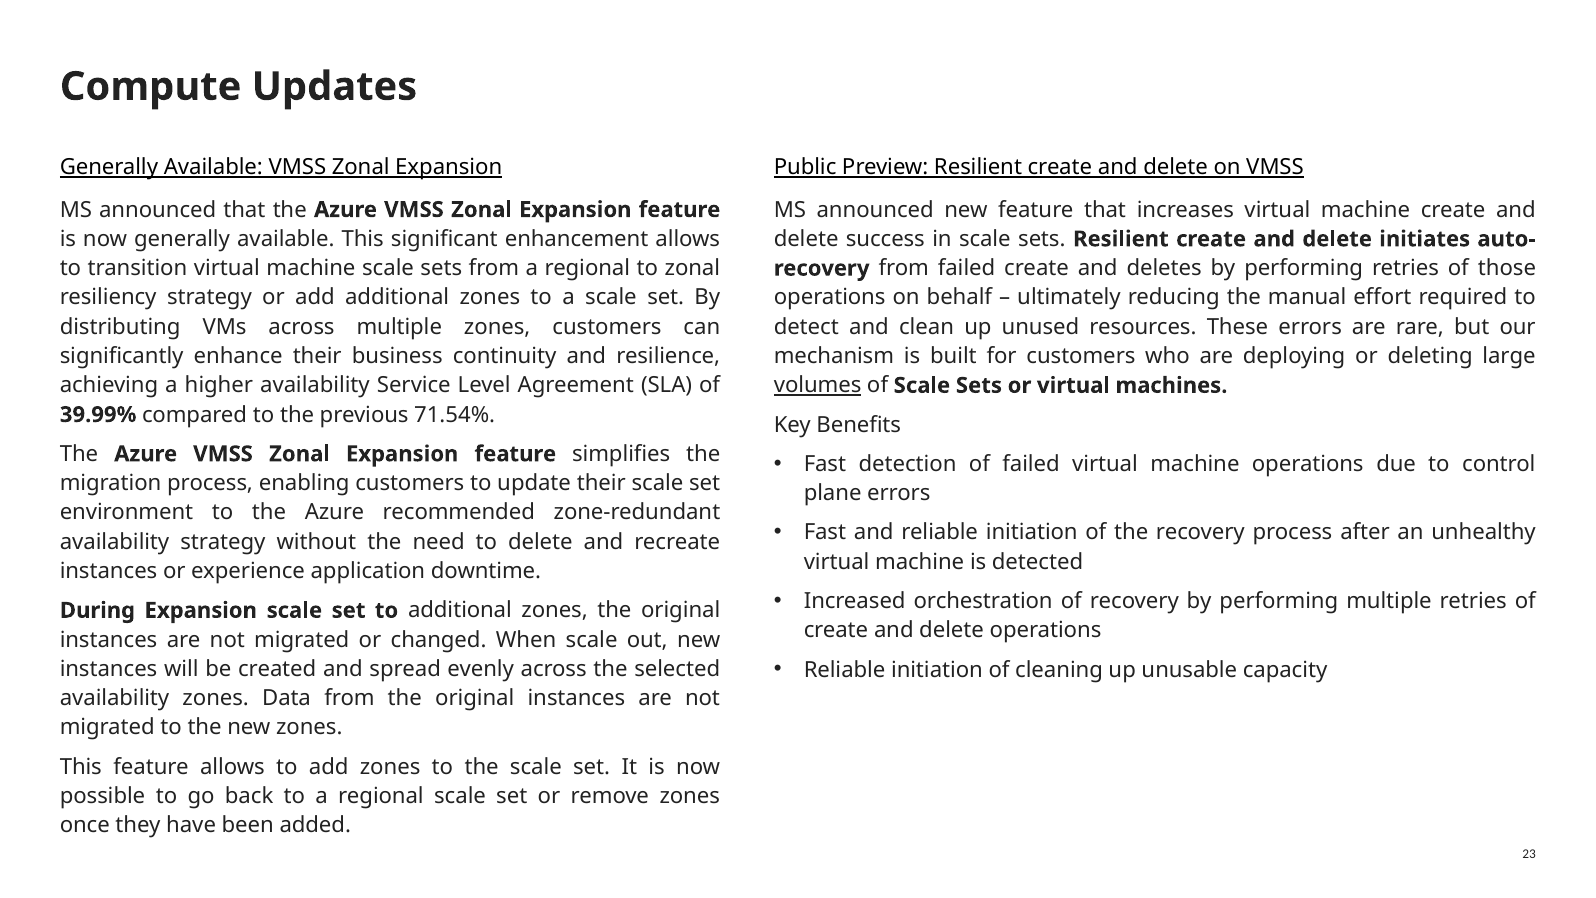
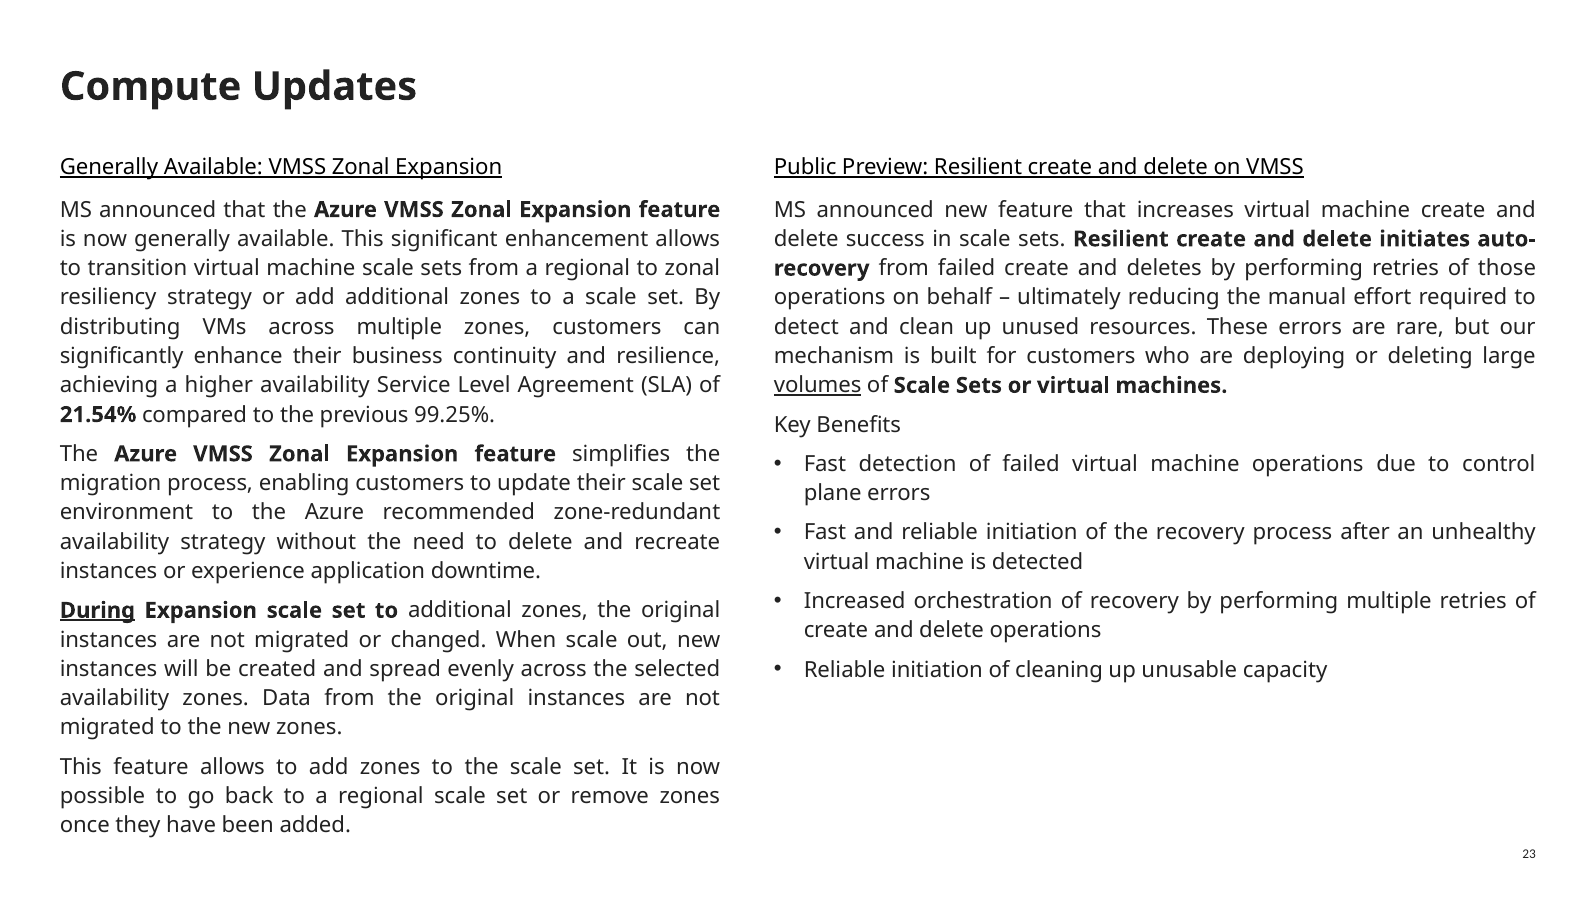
39.99%: 39.99% -> 21.54%
71.54%: 71.54% -> 99.25%
During underline: none -> present
